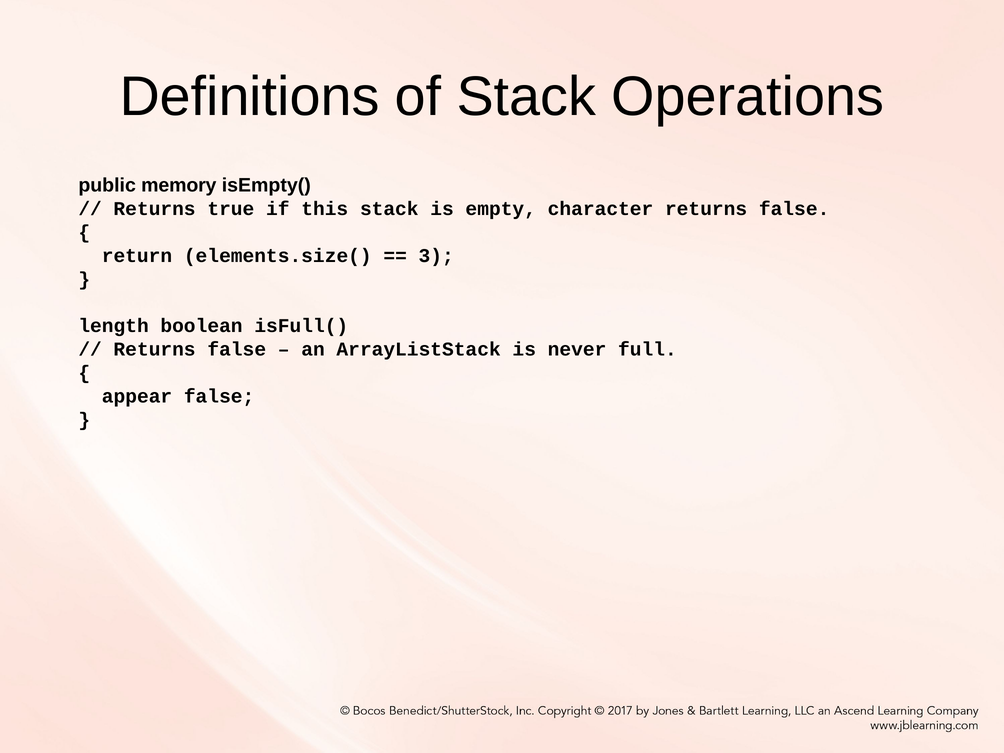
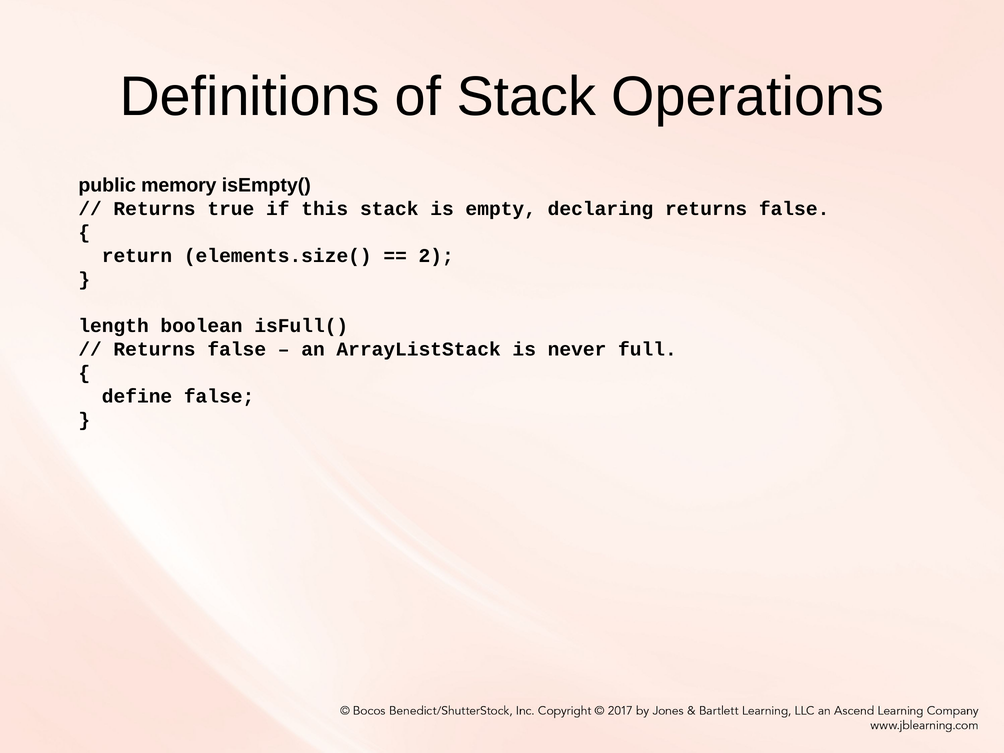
character: character -> declaring
3: 3 -> 2
appear: appear -> define
